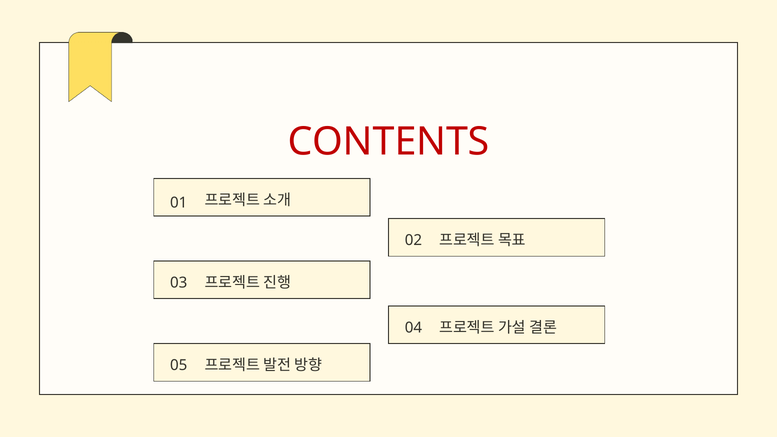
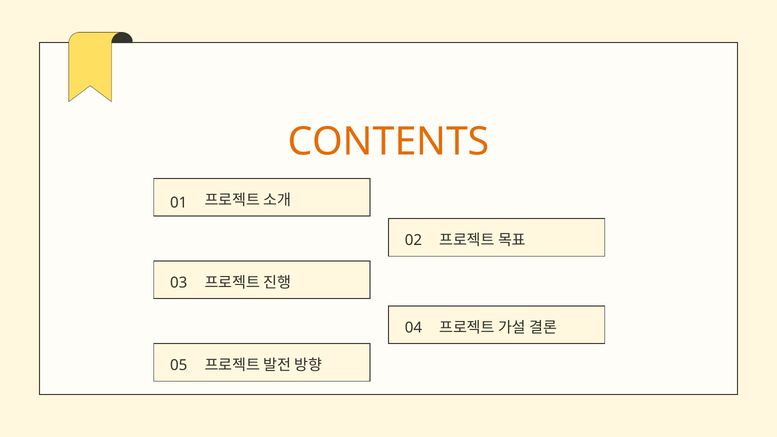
CONTENTS colour: red -> orange
